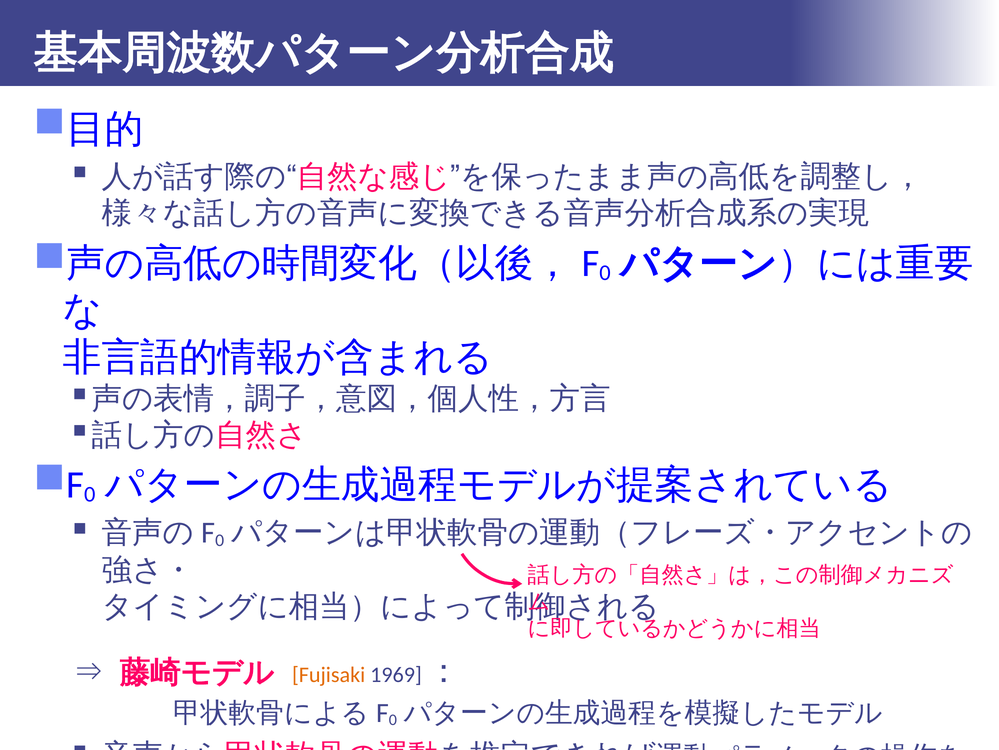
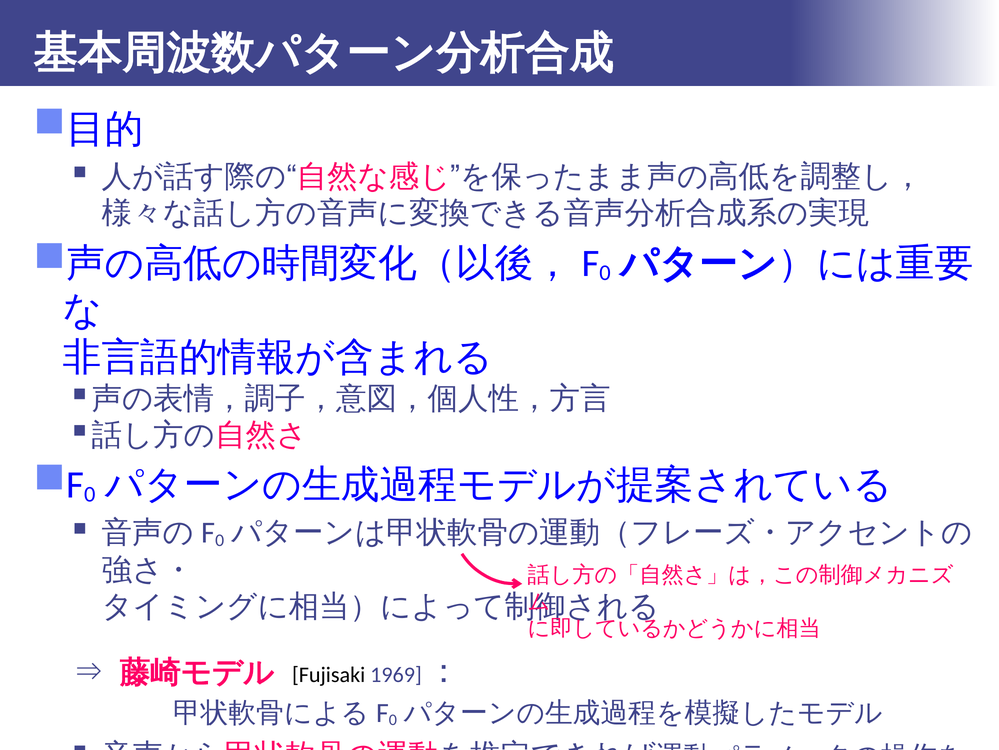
Fujisaki colour: orange -> black
